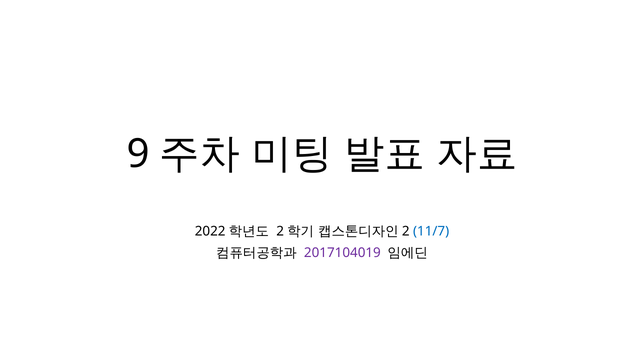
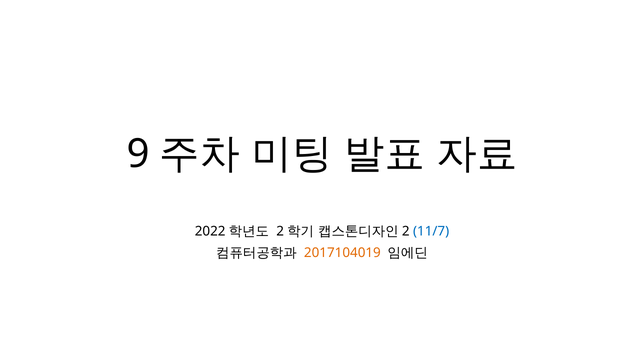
2017104019 colour: purple -> orange
